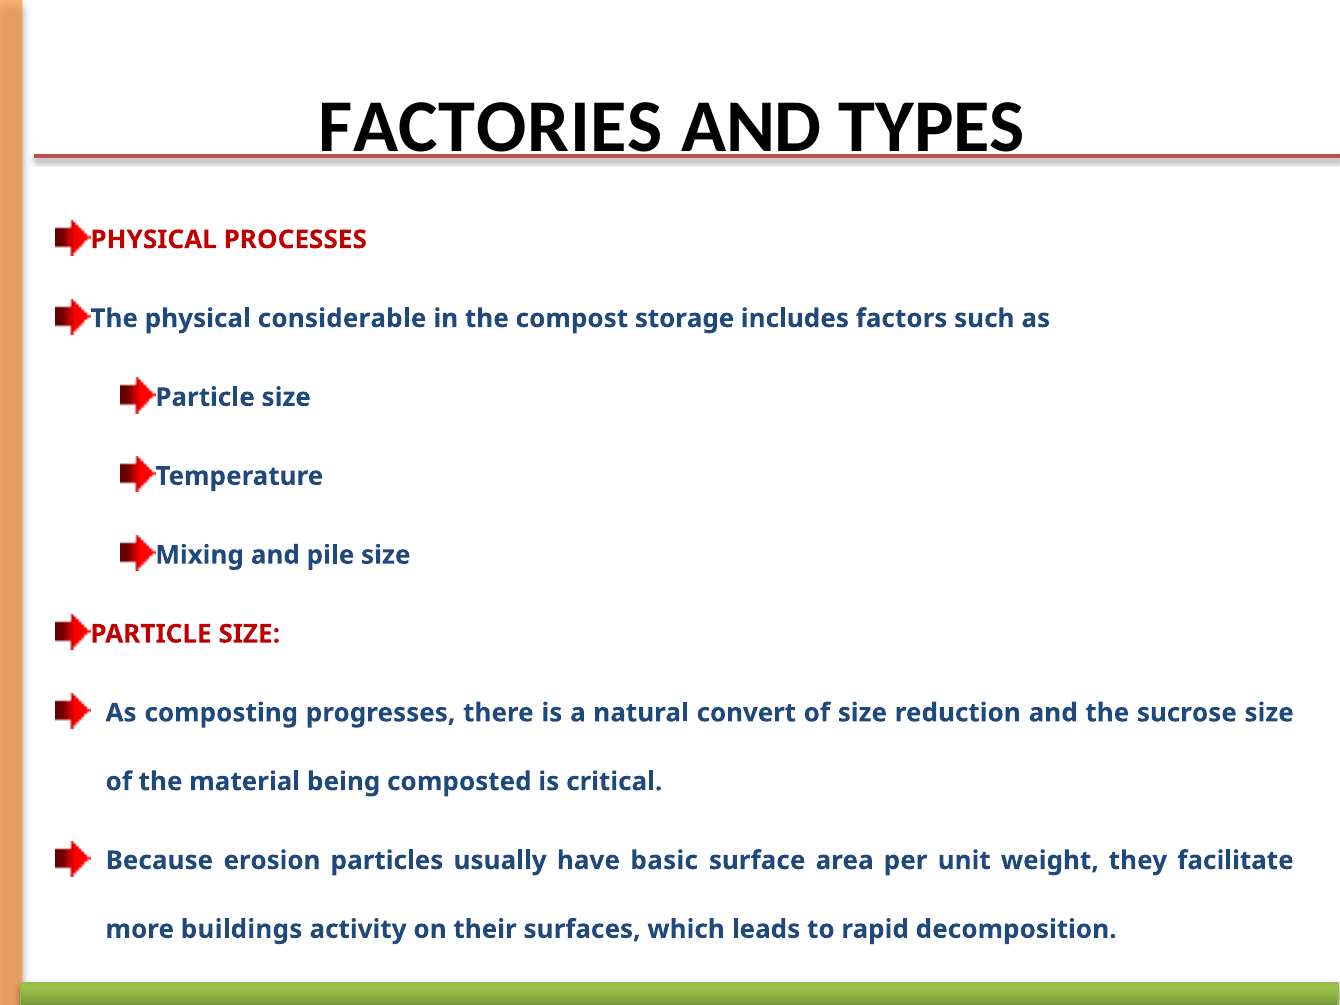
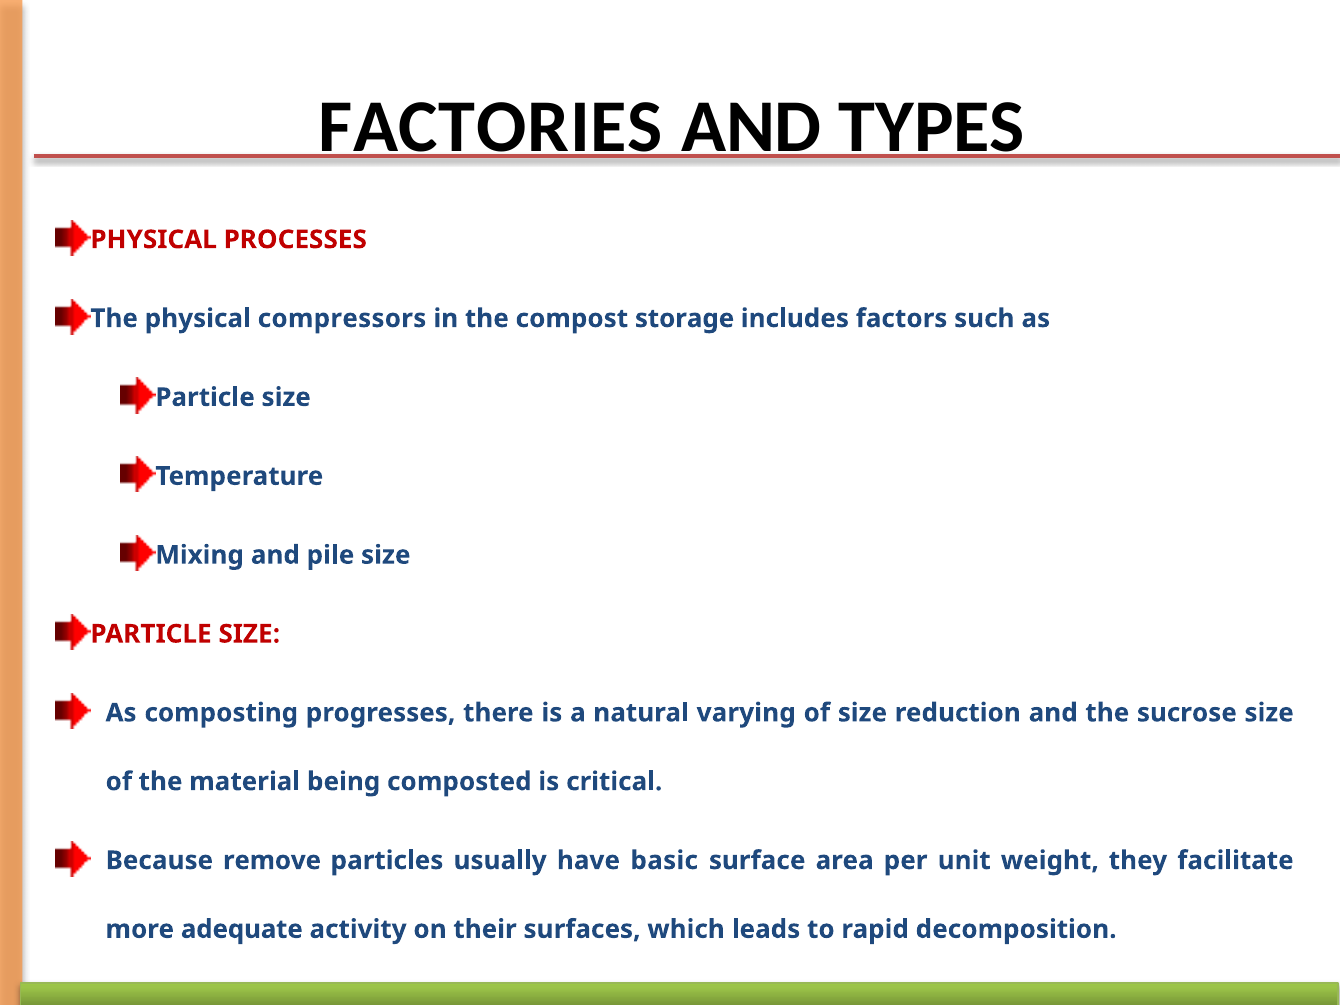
considerable: considerable -> compressors
convert: convert -> varying
erosion: erosion -> remove
buildings: buildings -> adequate
